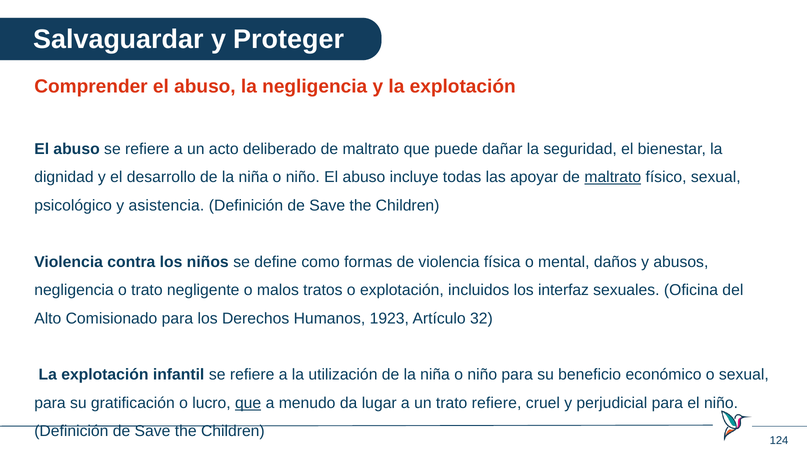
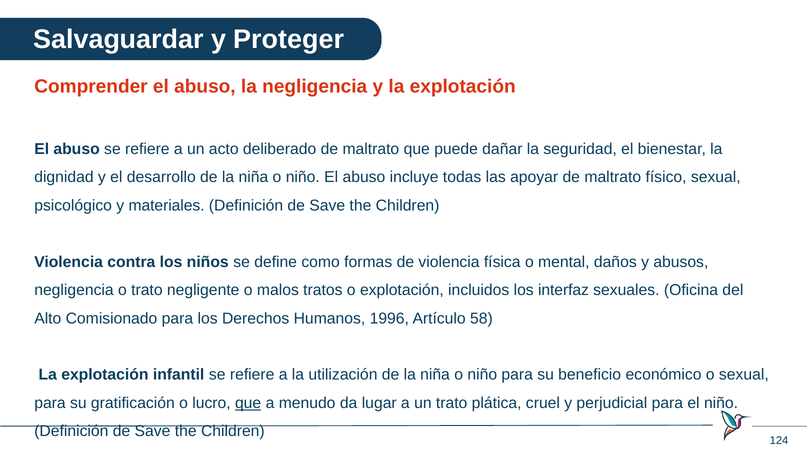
maltrato at (613, 177) underline: present -> none
asistencia: asistencia -> materiales
1923: 1923 -> 1996
32: 32 -> 58
trato refiere: refiere -> plática
